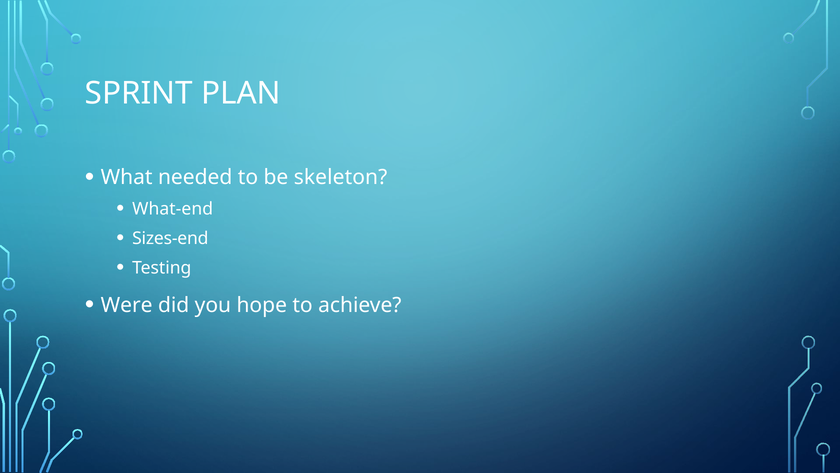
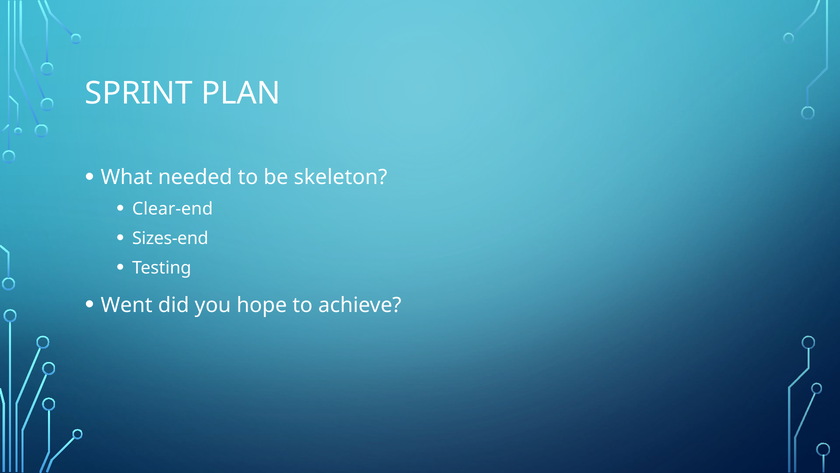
What-end: What-end -> Clear-end
Were: Were -> Went
